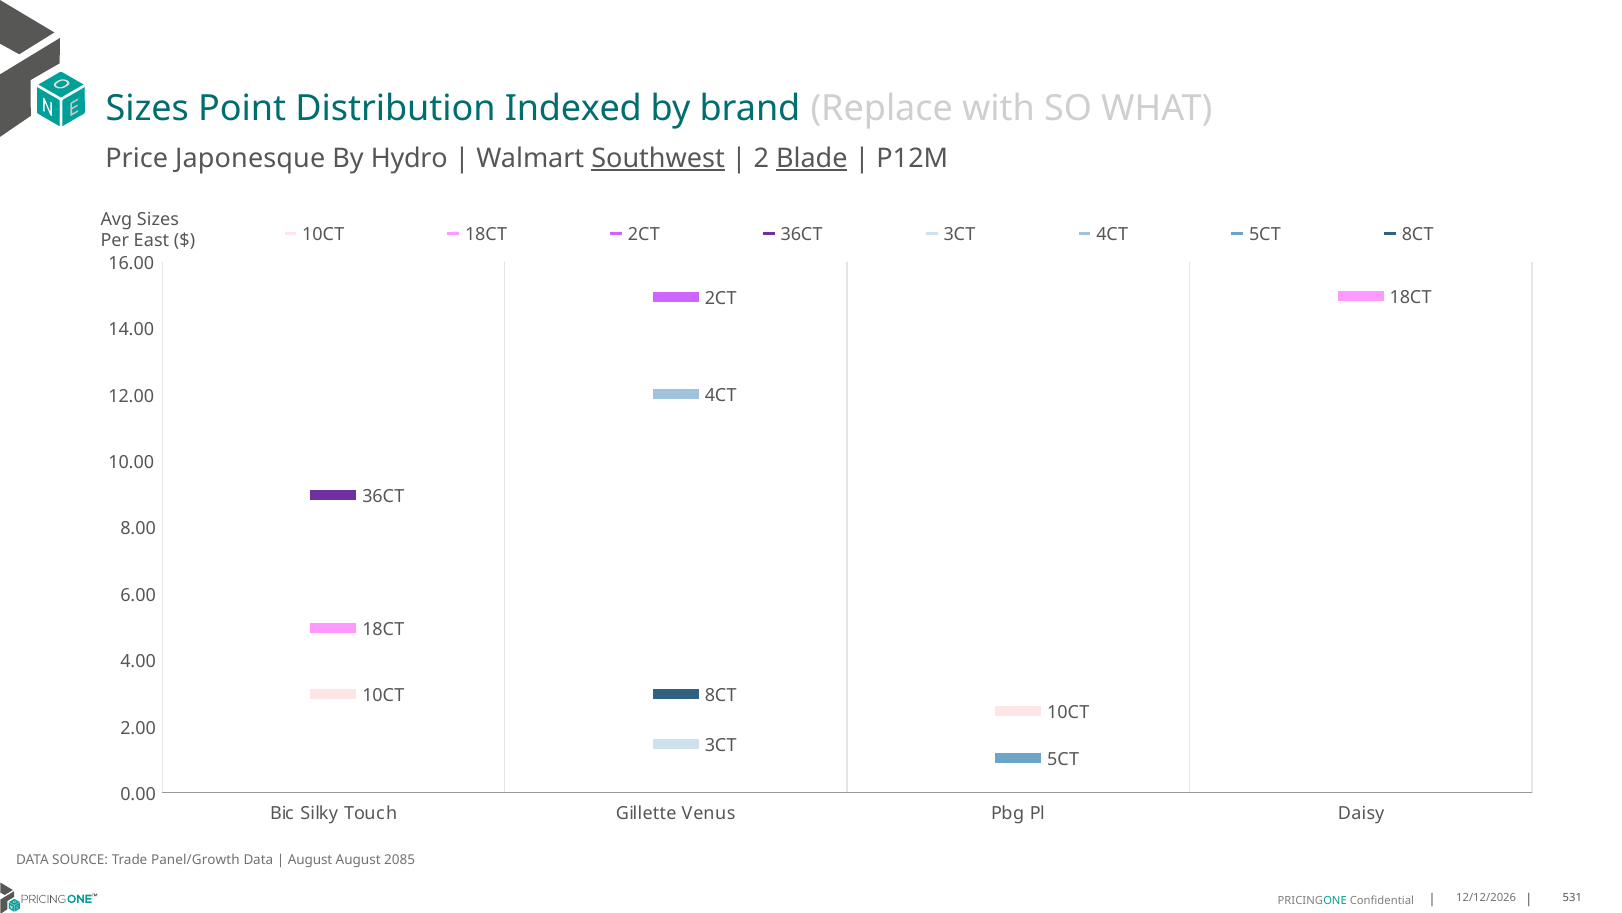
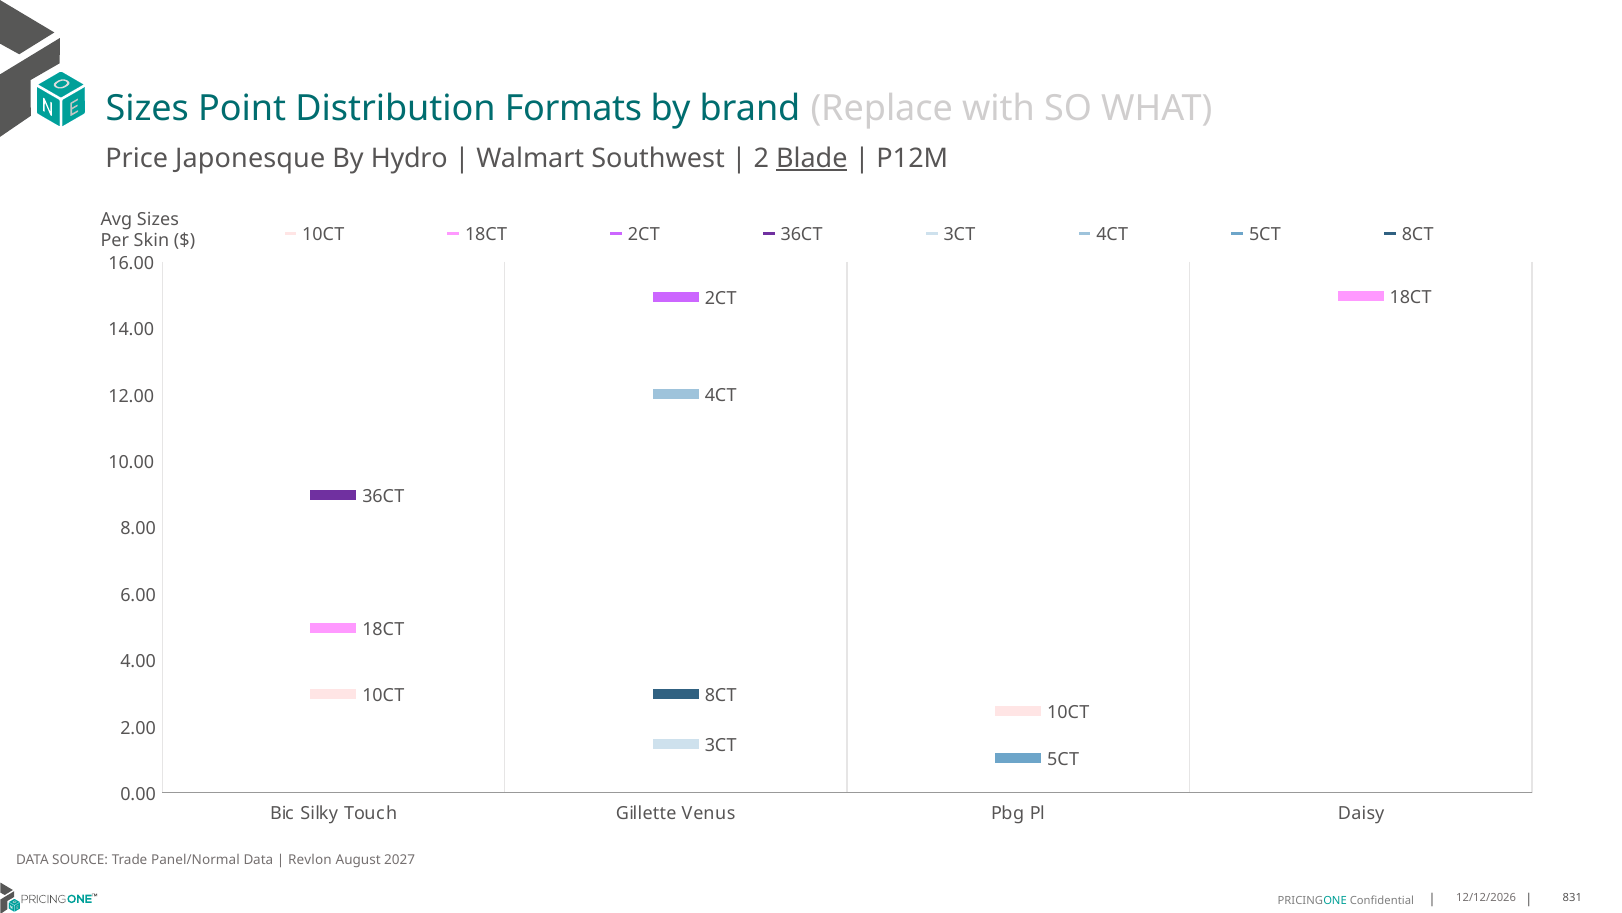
Indexed: Indexed -> Formats
Southwest underline: present -> none
East: East -> Skin
Panel/Growth: Panel/Growth -> Panel/Normal
August at (310, 859): August -> Revlon
2085: 2085 -> 2027
531: 531 -> 831
